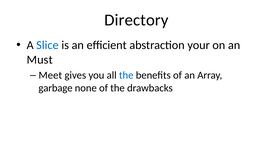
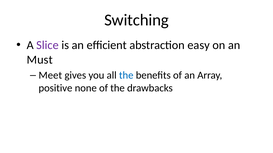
Directory: Directory -> Switching
Slice colour: blue -> purple
your: your -> easy
garbage: garbage -> positive
